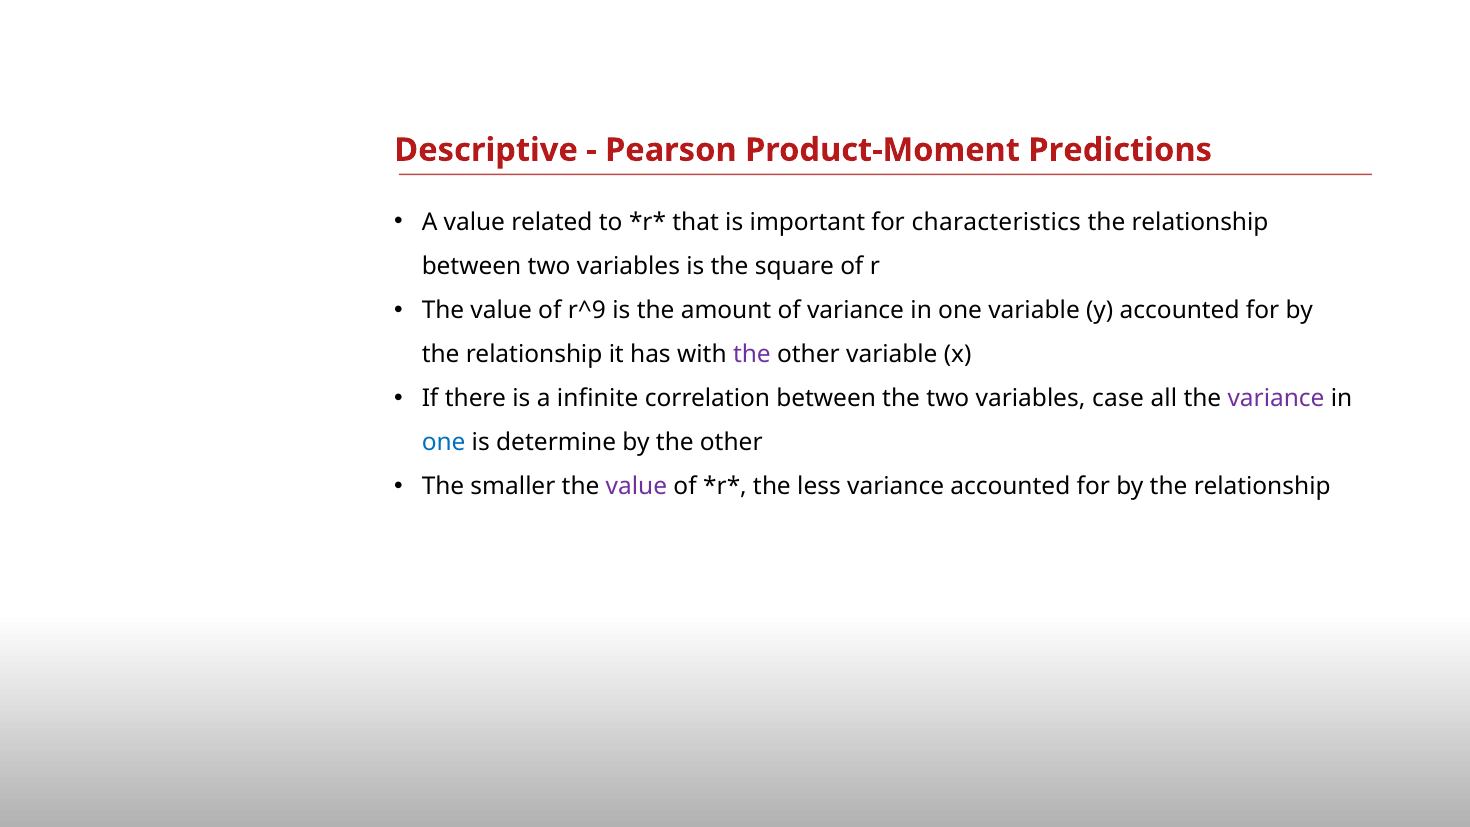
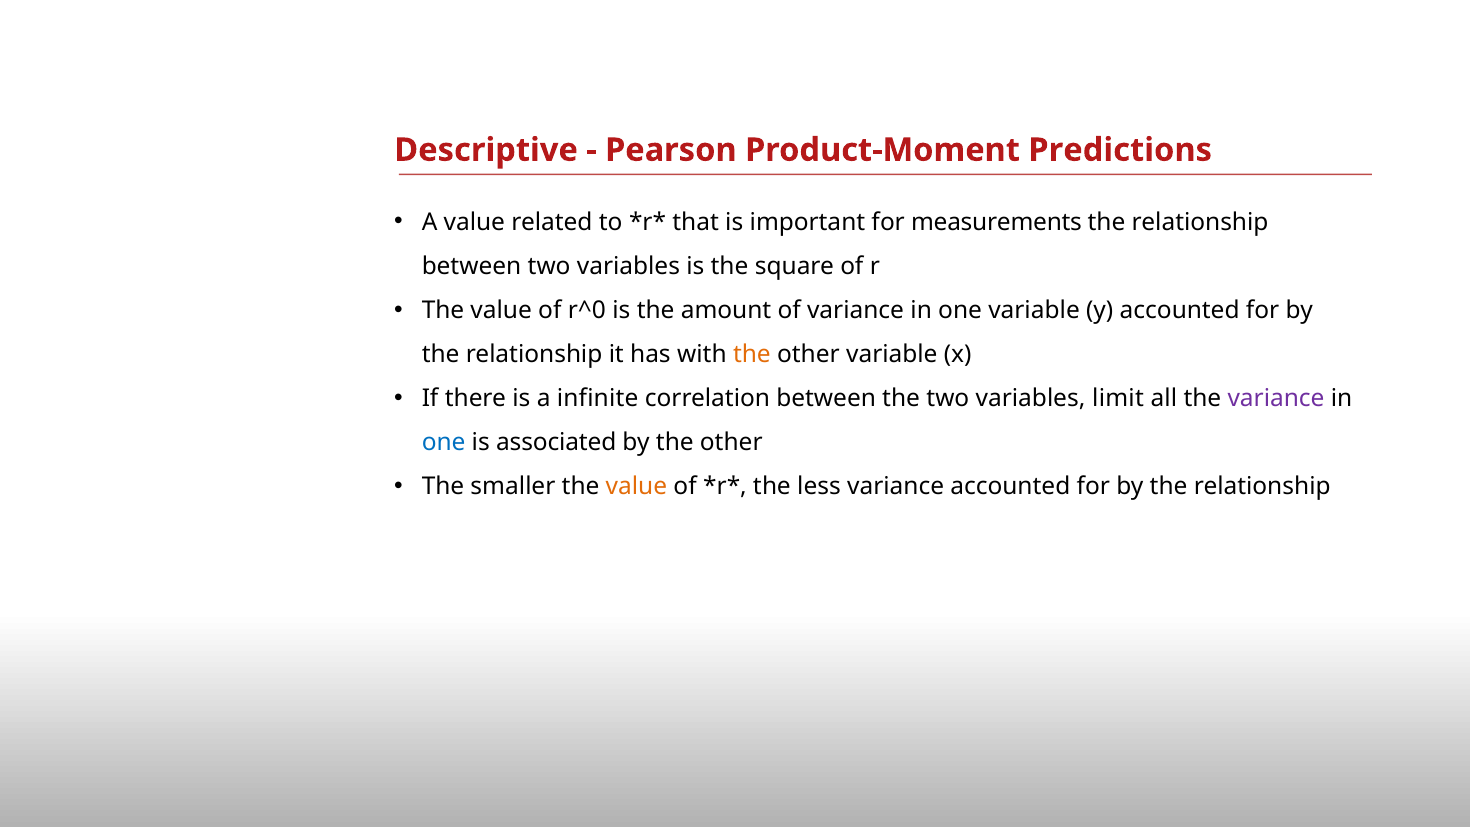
characteristics: characteristics -> measurements
r^9: r^9 -> r^0
the at (752, 354) colour: purple -> orange
case: case -> limit
determine: determine -> associated
value at (636, 487) colour: purple -> orange
